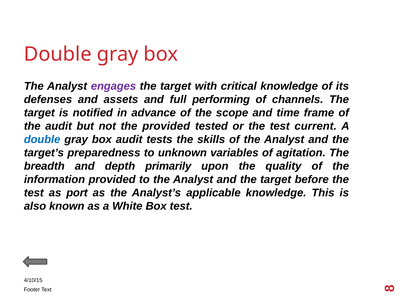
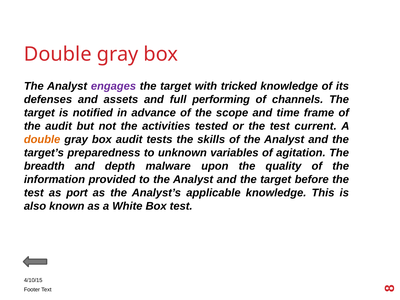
critical: critical -> tricked
the provided: provided -> activities
double at (42, 139) colour: blue -> orange
primarily: primarily -> malware
